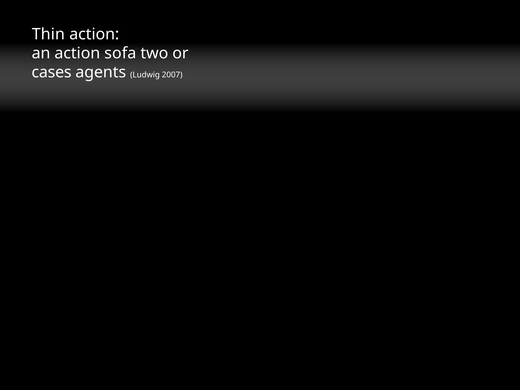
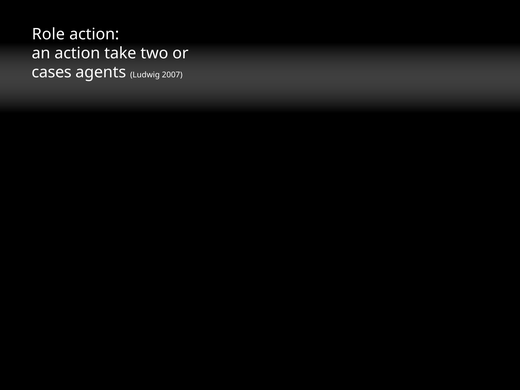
Thin: Thin -> Role
sofa: sofa -> take
